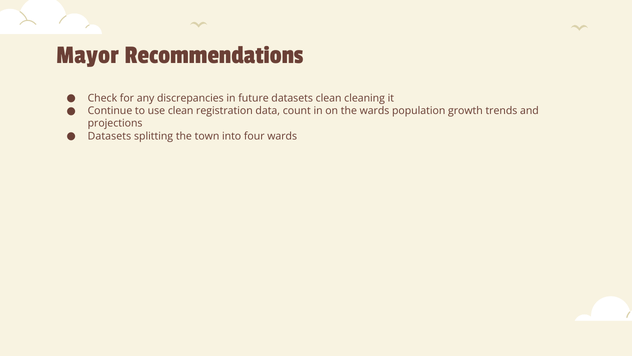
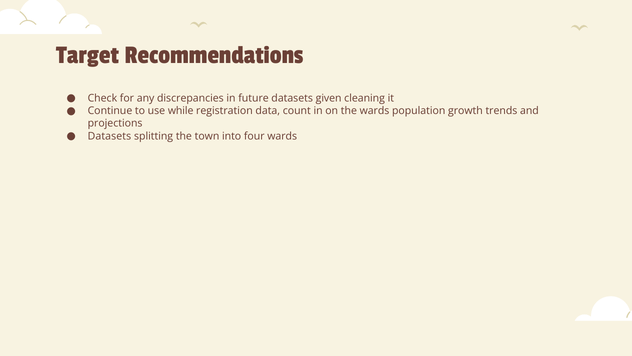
Mayor: Mayor -> Target
datasets clean: clean -> given
use clean: clean -> while
